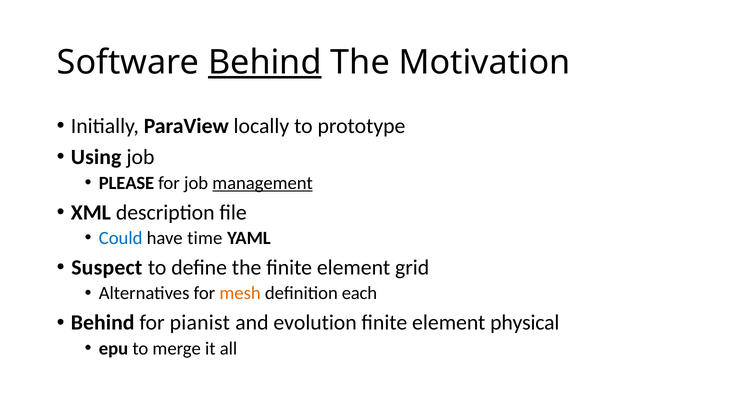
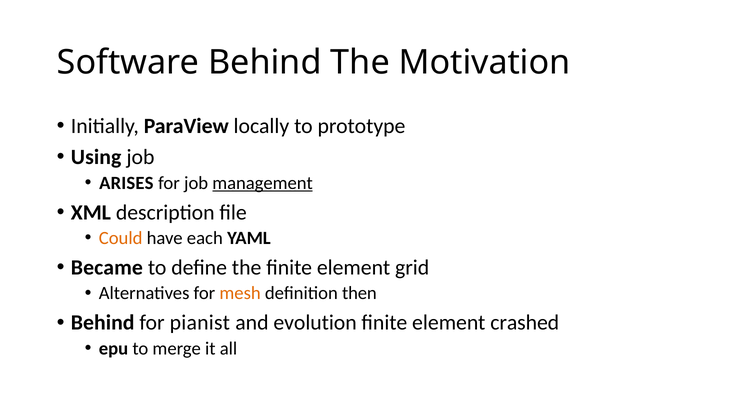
Behind at (265, 63) underline: present -> none
PLEASE: PLEASE -> ARISES
Could colour: blue -> orange
time: time -> each
Suspect: Suspect -> Became
each: each -> then
physical: physical -> crashed
